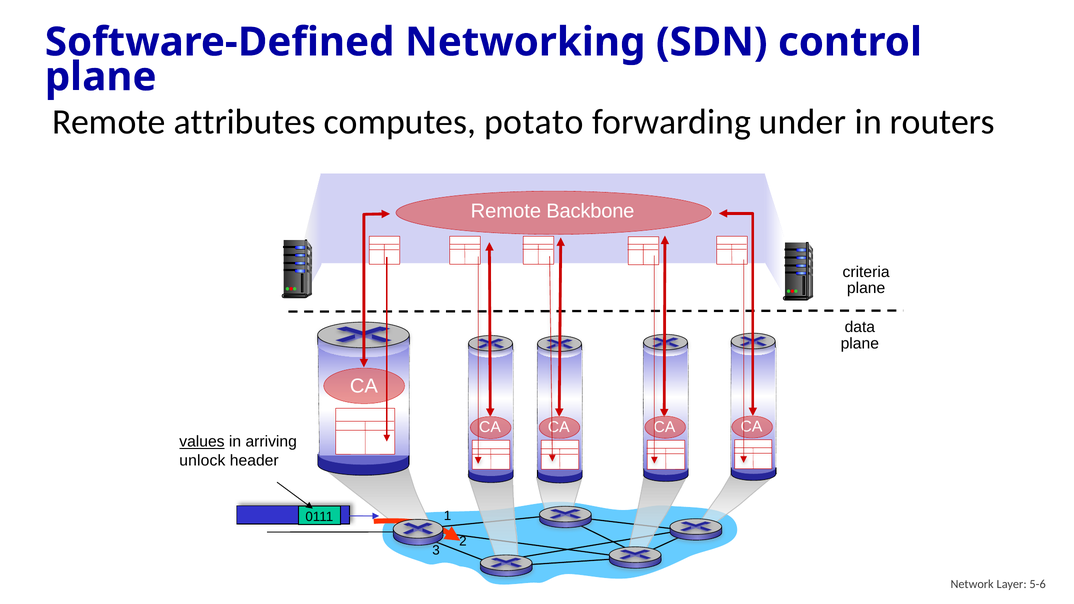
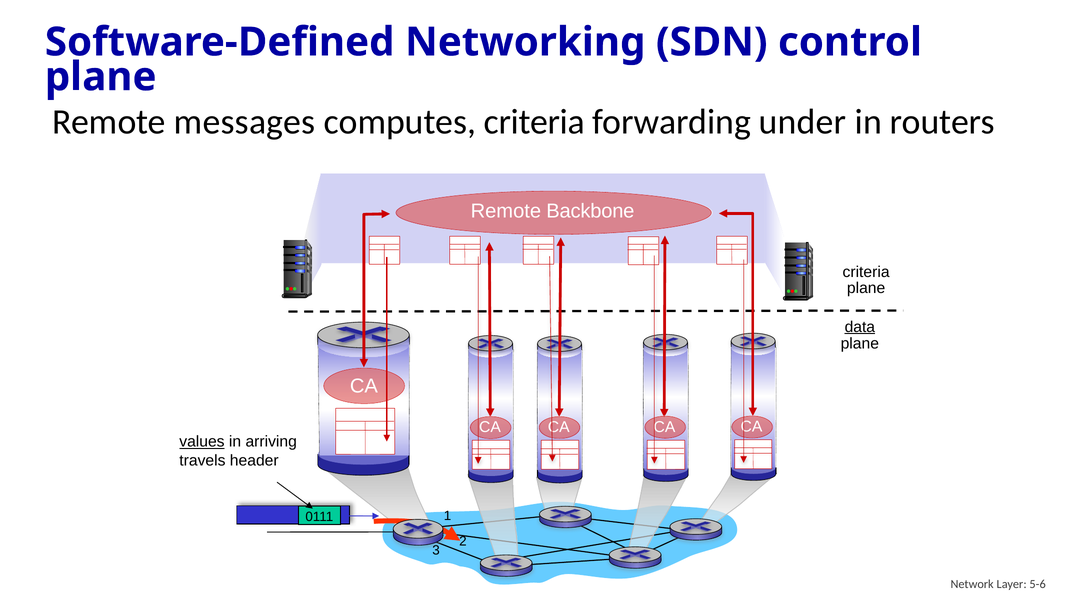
attributes: attributes -> messages
computes potato: potato -> criteria
data underline: none -> present
unlock: unlock -> travels
